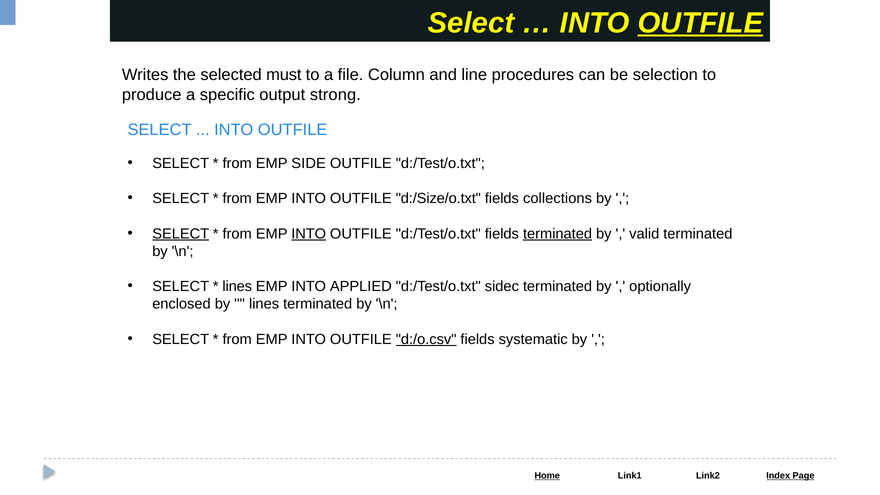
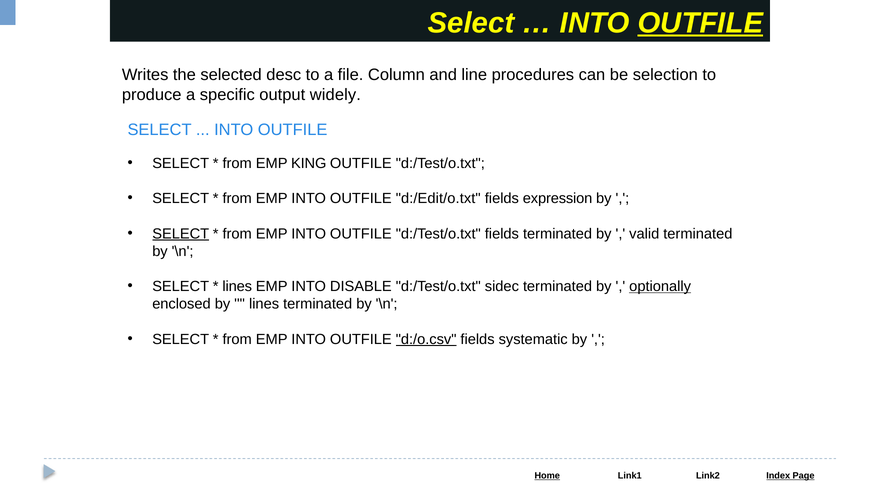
must: must -> desc
strong: strong -> widely
SIDE: SIDE -> KING
d:/Size/o.txt: d:/Size/o.txt -> d:/Edit/o.txt
collections: collections -> expression
INTO at (309, 234) underline: present -> none
terminated at (558, 234) underline: present -> none
APPLIED: APPLIED -> DISABLE
optionally underline: none -> present
